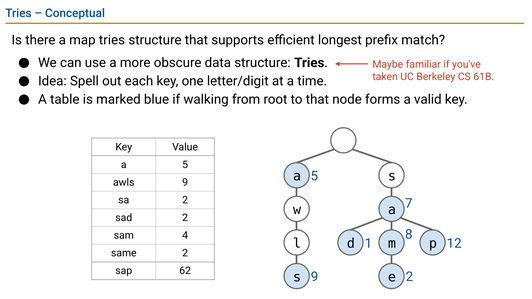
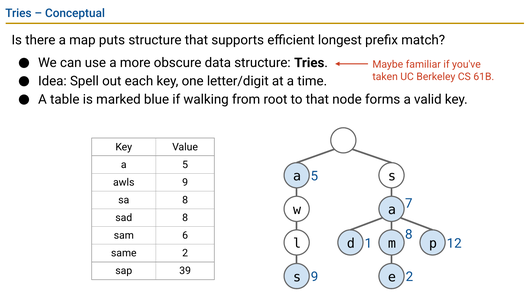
map tries: tries -> puts
sa 2: 2 -> 8
sad 2: 2 -> 8
4: 4 -> 6
62: 62 -> 39
